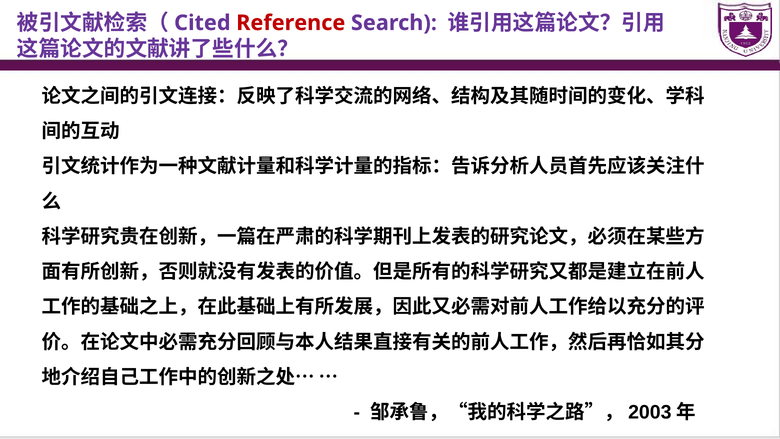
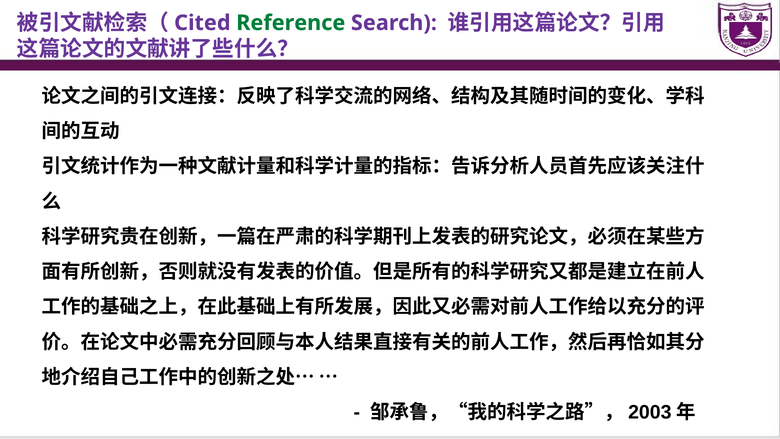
Reference colour: red -> green
